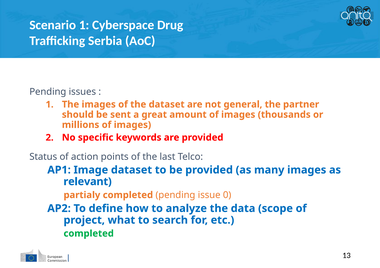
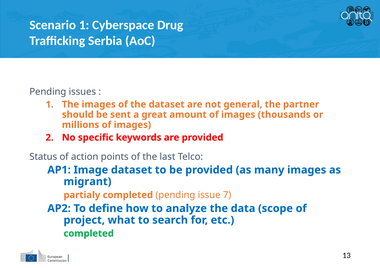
relevant: relevant -> migrant
0: 0 -> 7
